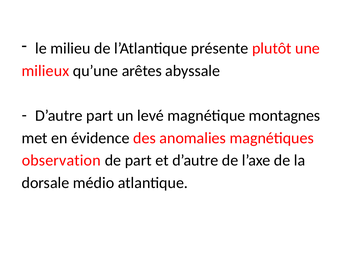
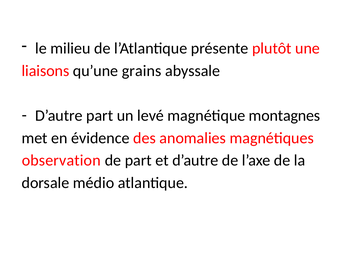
milieux: milieux -> liaisons
arêtes: arêtes -> grains
